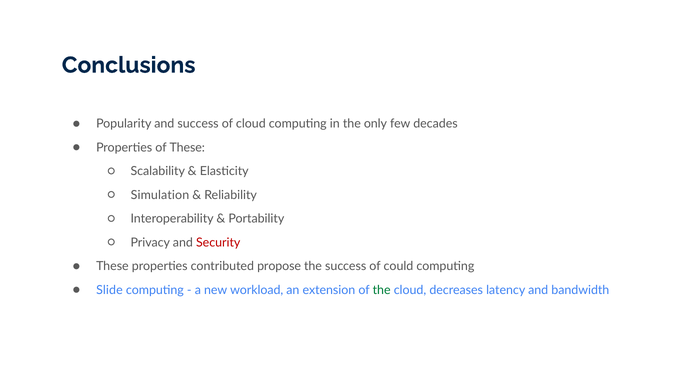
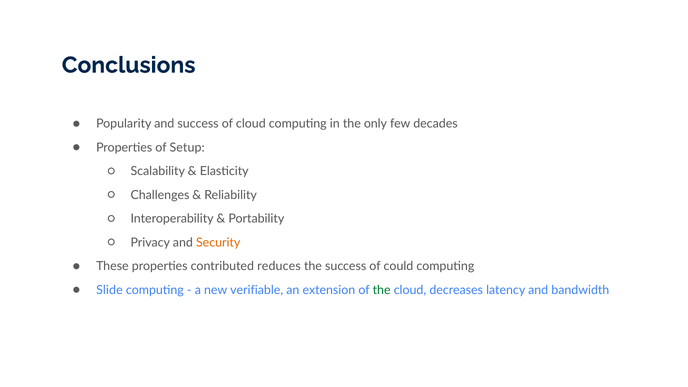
of These: These -> Setup
Simulation: Simulation -> Challenges
Security colour: red -> orange
propose: propose -> reduces
workload: workload -> verifiable
